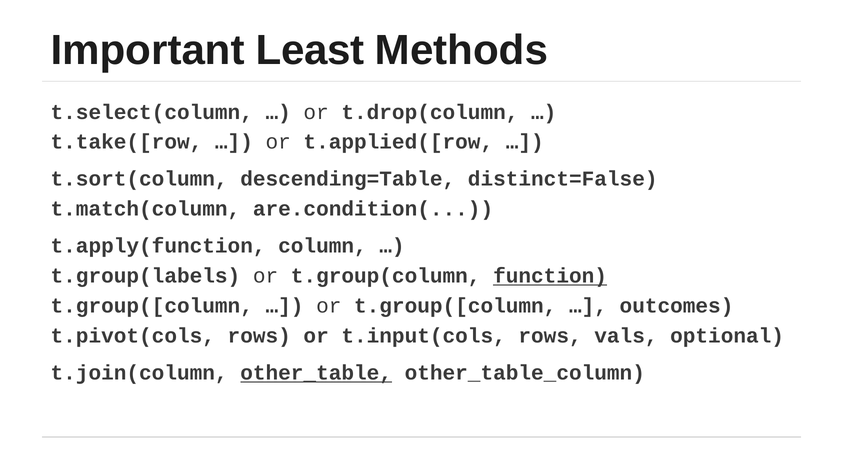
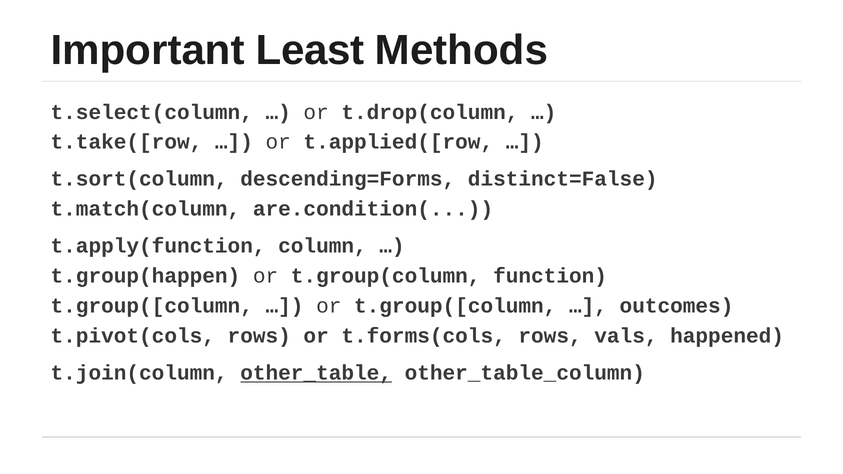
descending=Table: descending=Table -> descending=Forms
t.group(labels: t.group(labels -> t.group(happen
function underline: present -> none
t.input(cols: t.input(cols -> t.forms(cols
optional: optional -> happened
